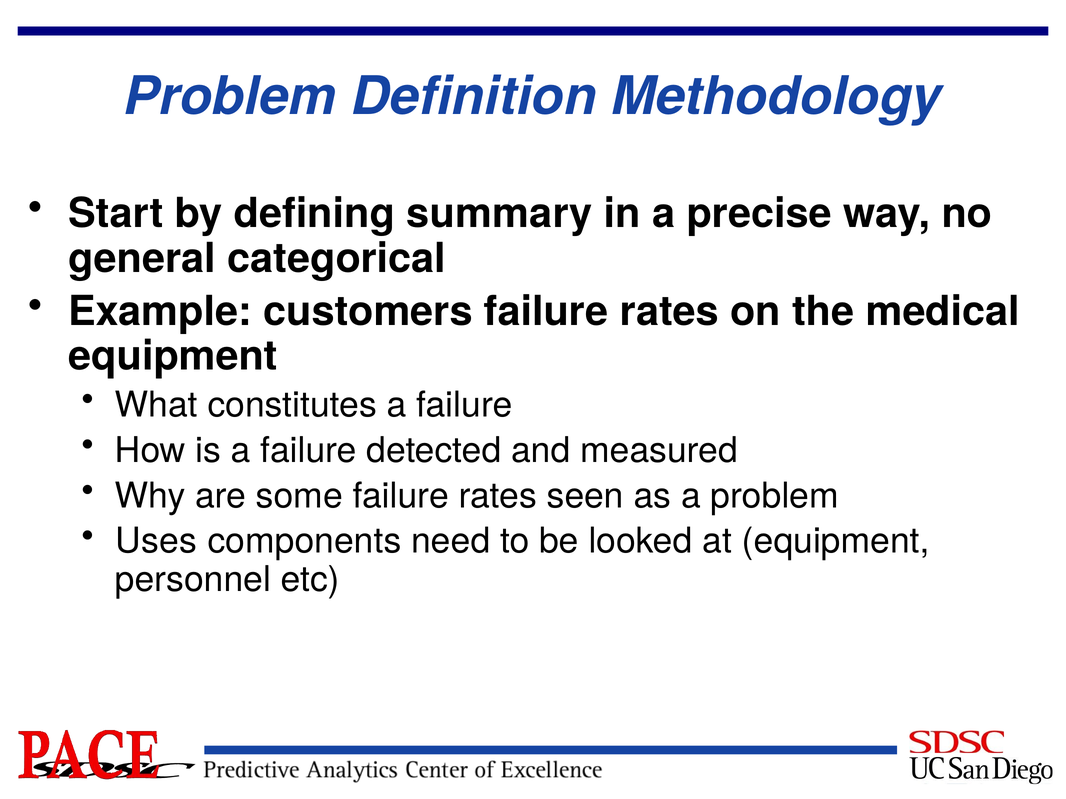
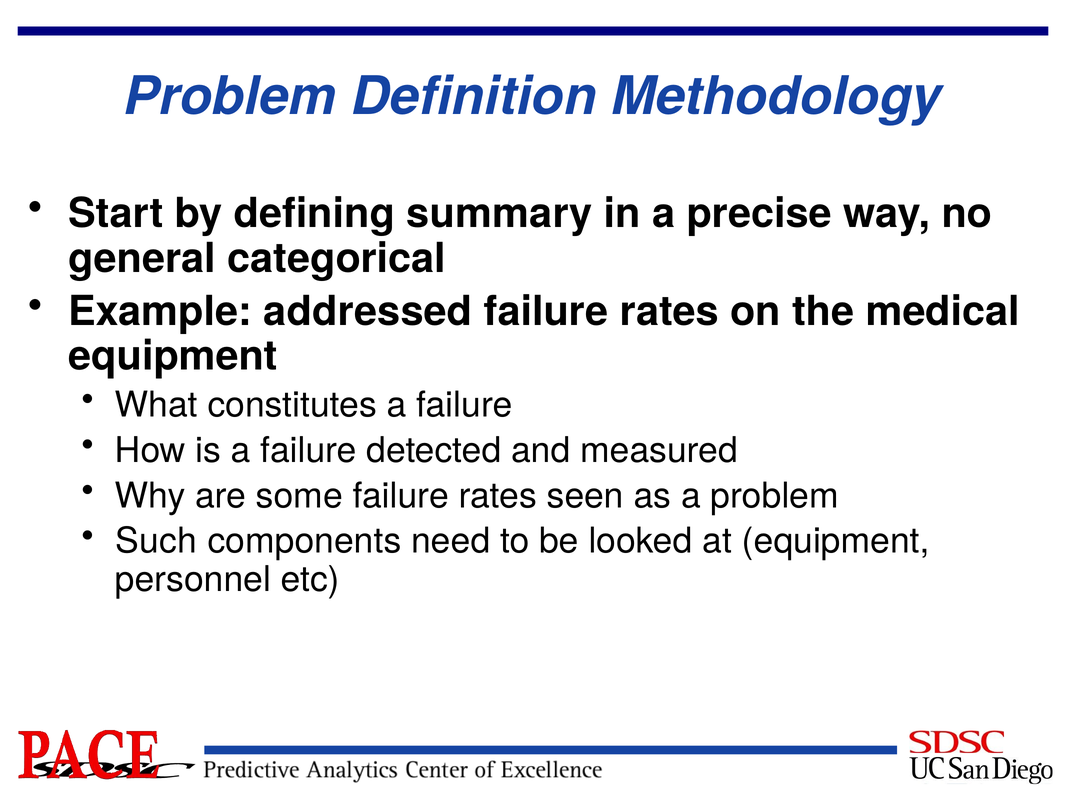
customers: customers -> addressed
Uses: Uses -> Such
